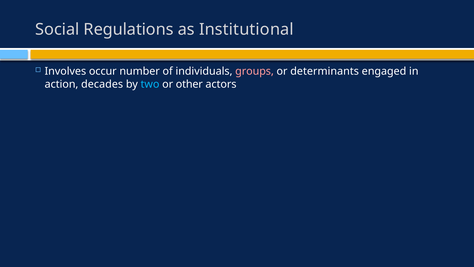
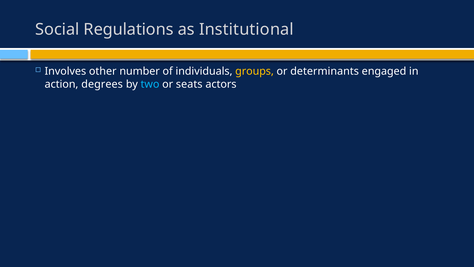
occur: occur -> other
groups colour: pink -> yellow
decades: decades -> degrees
other: other -> seats
